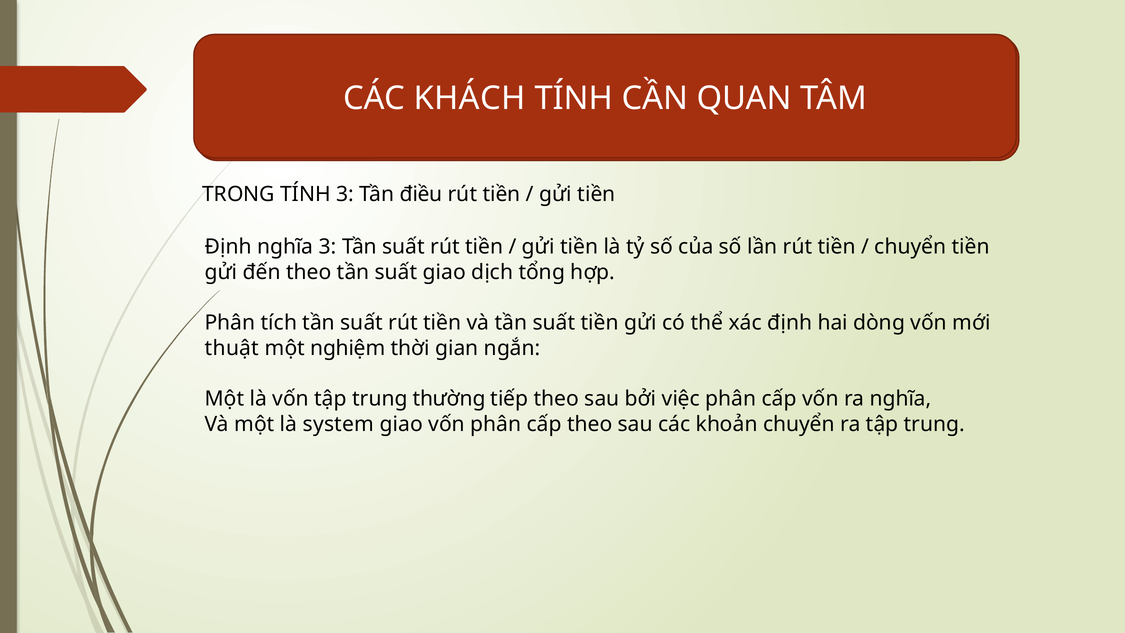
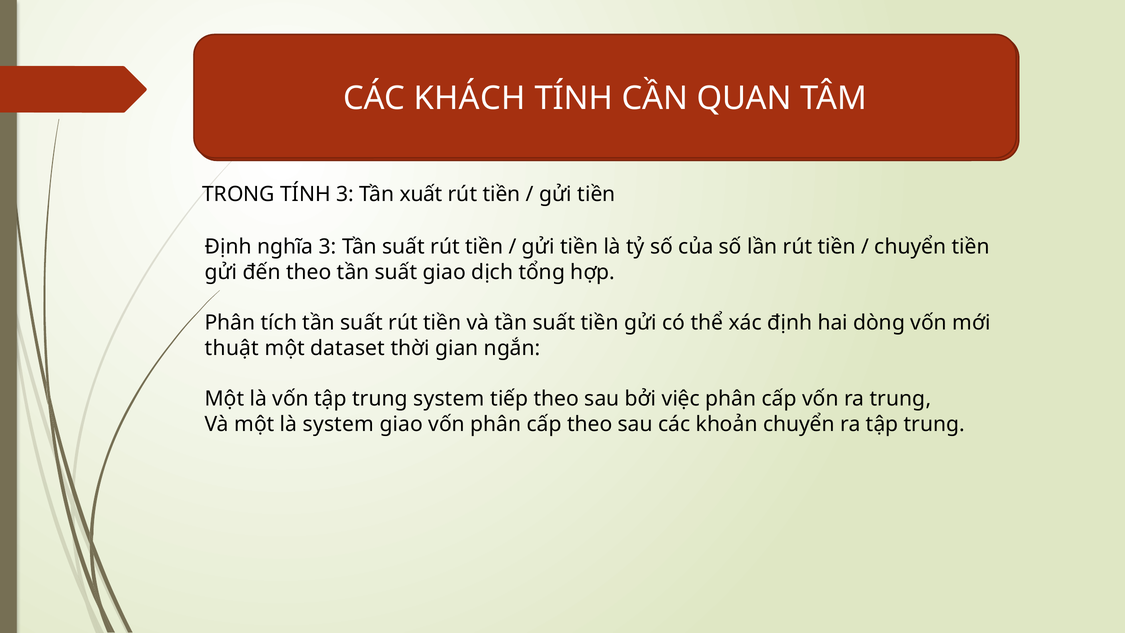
điều: điều -> xuất
nghiệm: nghiệm -> dataset
trung thường: thường -> system
ra nghĩa: nghĩa -> trung
